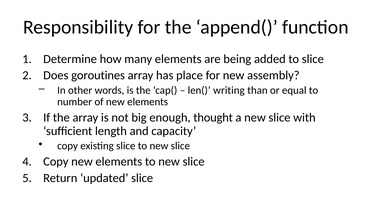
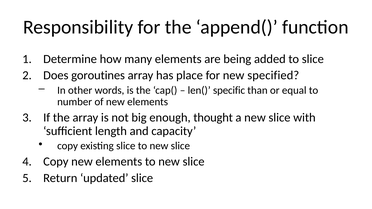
assembly: assembly -> specified
writing: writing -> specific
